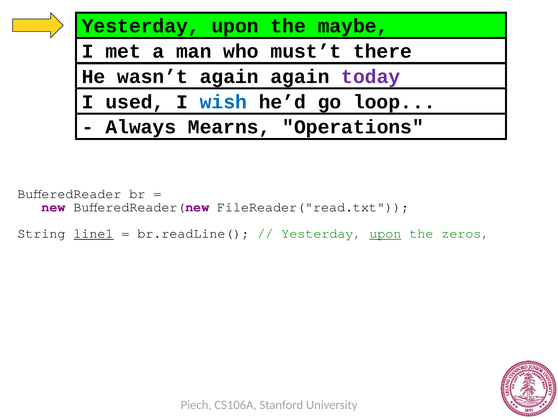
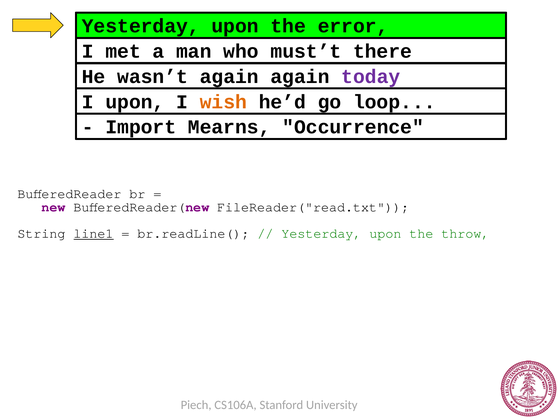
maybe: maybe -> error
I used: used -> upon
wish colour: blue -> orange
Always: Always -> Import
Operations: Operations -> Occurrence
upon at (385, 234) underline: present -> none
zeros: zeros -> throw
